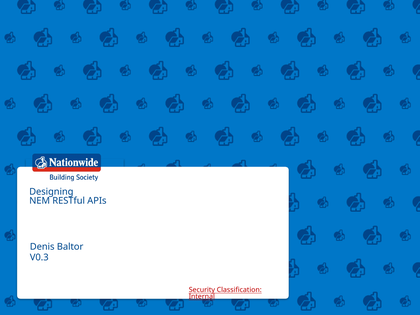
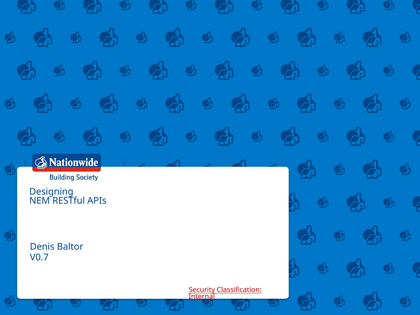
V0.3: V0.3 -> V0.7
